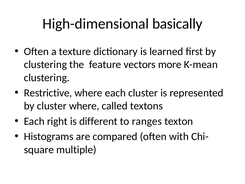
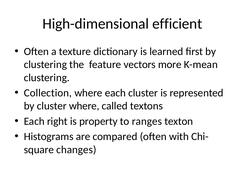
basically: basically -> efficient
Restrictive: Restrictive -> Collection
different: different -> property
multiple: multiple -> changes
